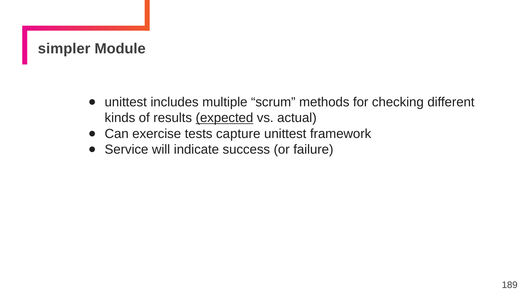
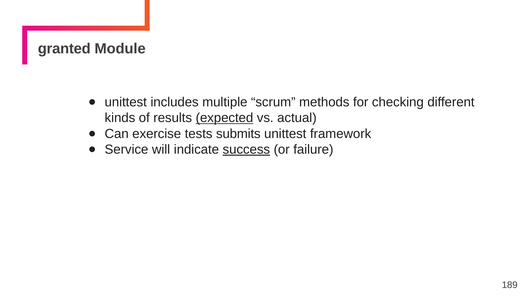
simpler: simpler -> granted
capture: capture -> submits
success underline: none -> present
